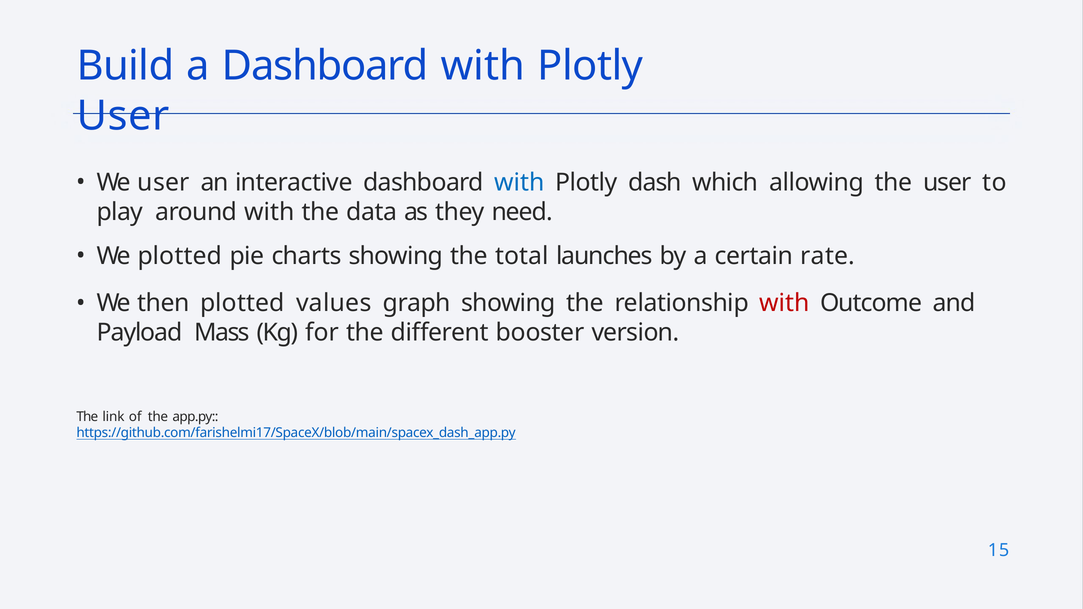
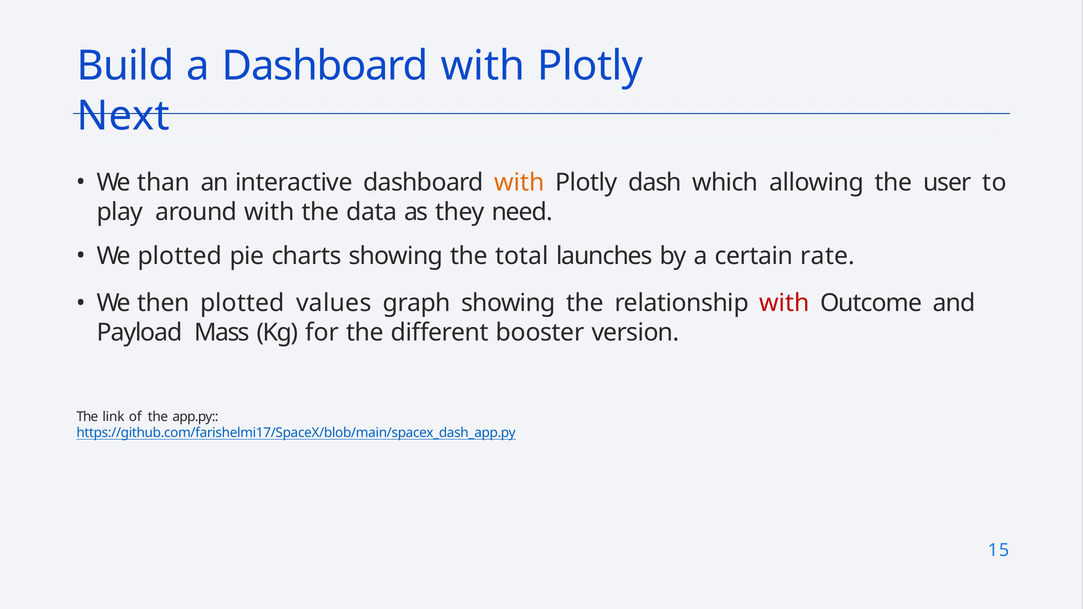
User at (123, 116): User -> Next
We user: user -> than
with at (519, 183) colour: blue -> orange
